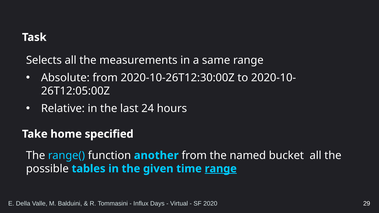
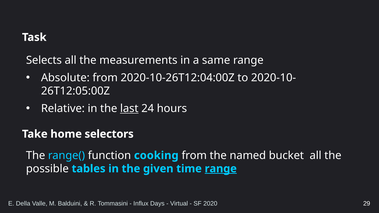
2020-10-26T12:30:00Z: 2020-10-26T12:30:00Z -> 2020-10-26T12:04:00Z
last underline: none -> present
specified: specified -> selectors
another: another -> cooking
